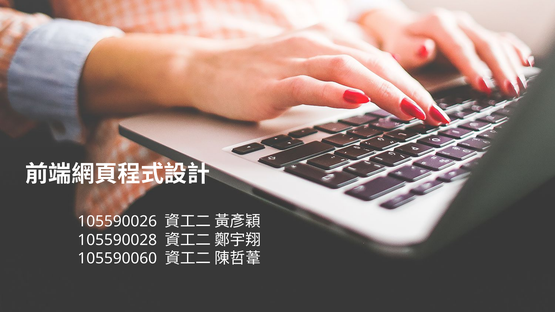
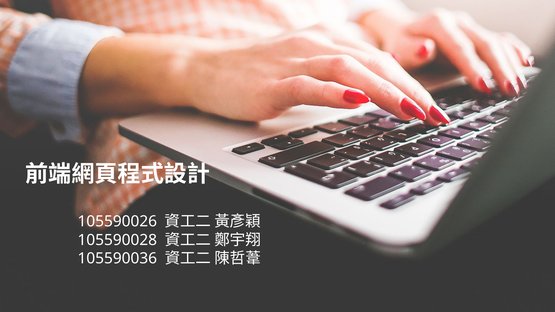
105590060: 105590060 -> 105590036
